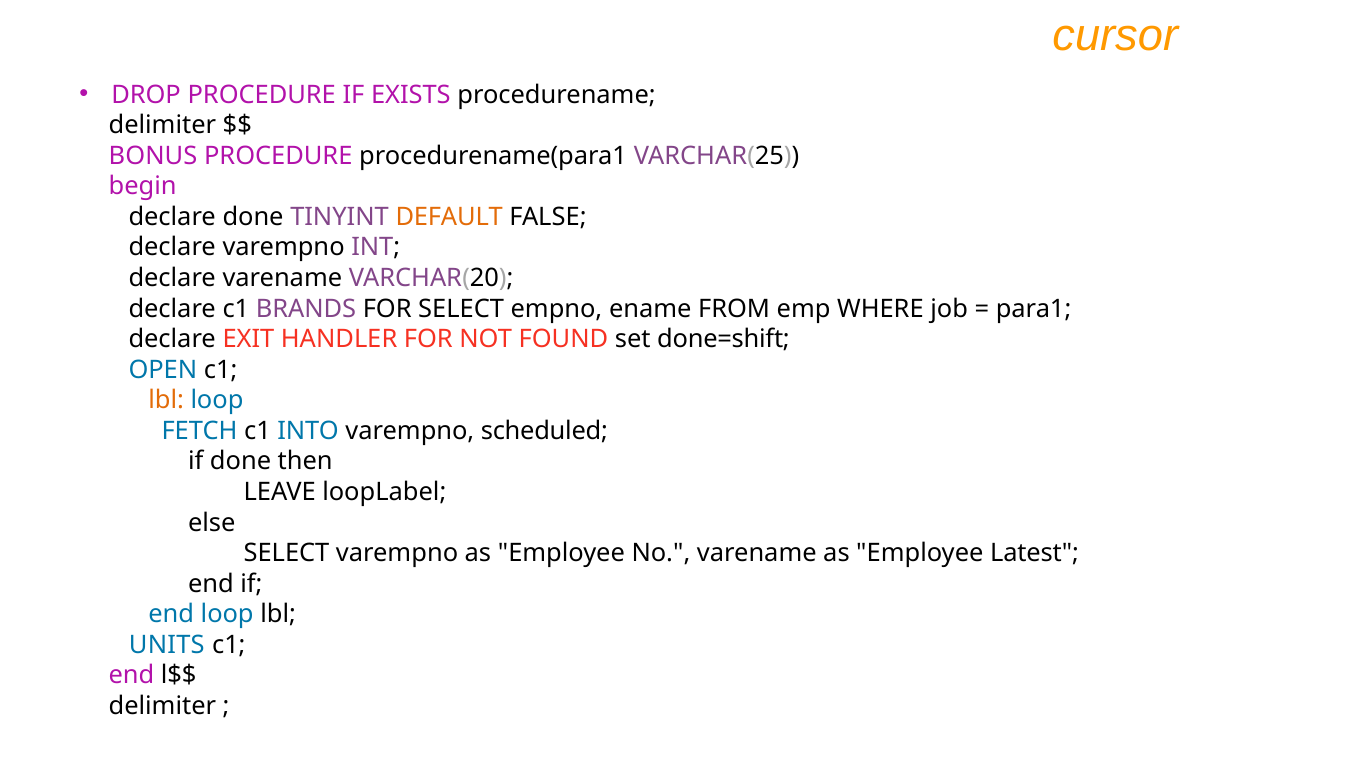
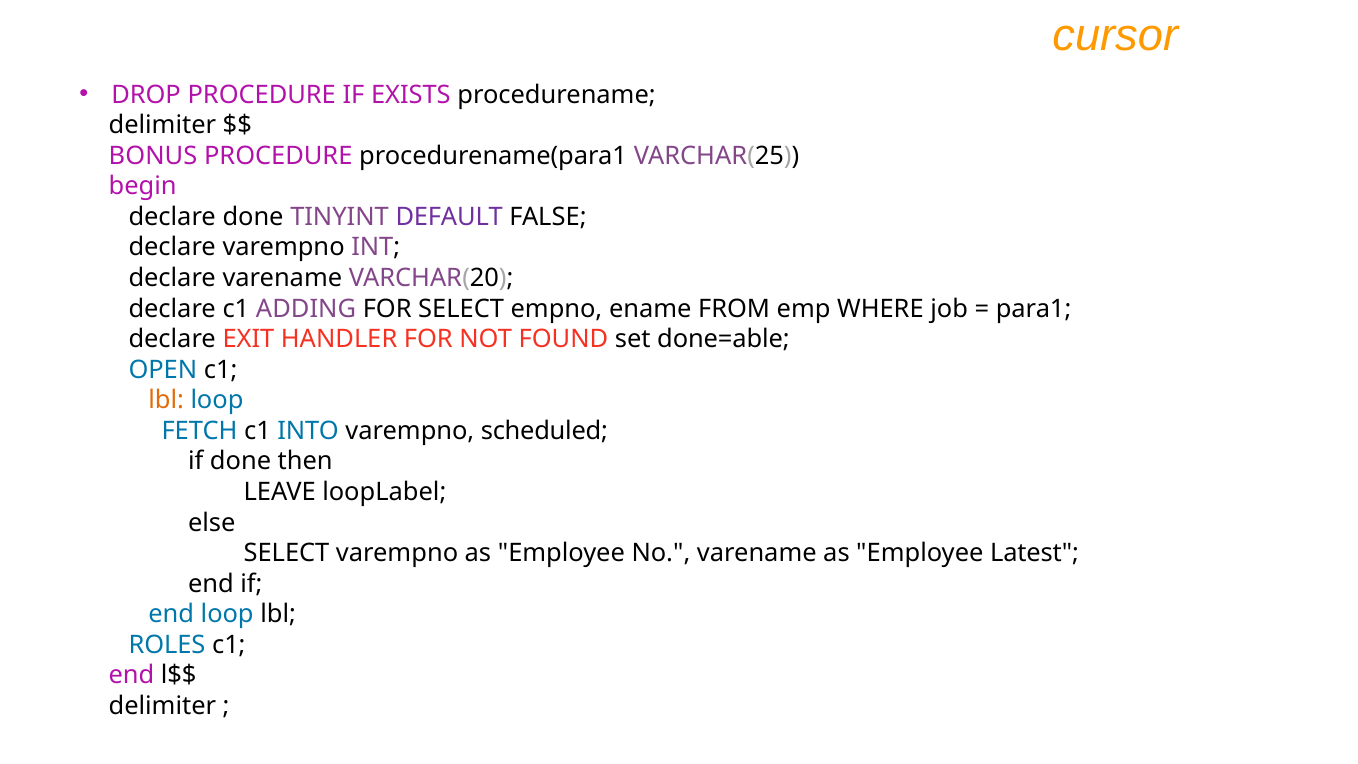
DEFAULT colour: orange -> purple
BRANDS: BRANDS -> ADDING
done=shift: done=shift -> done=able
UNITS: UNITS -> ROLES
